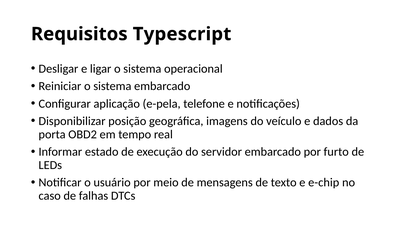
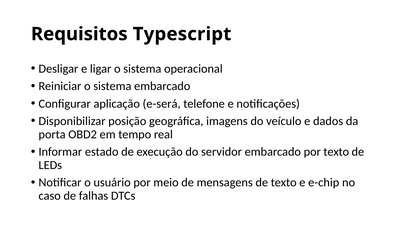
e-pela: e-pela -> e-será
por furto: furto -> texto
